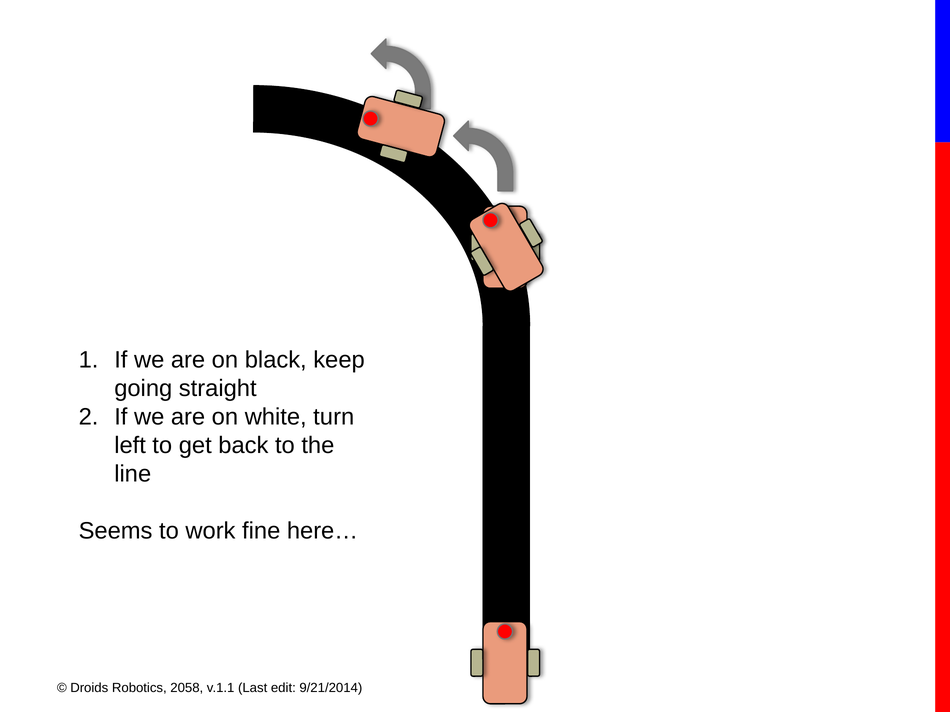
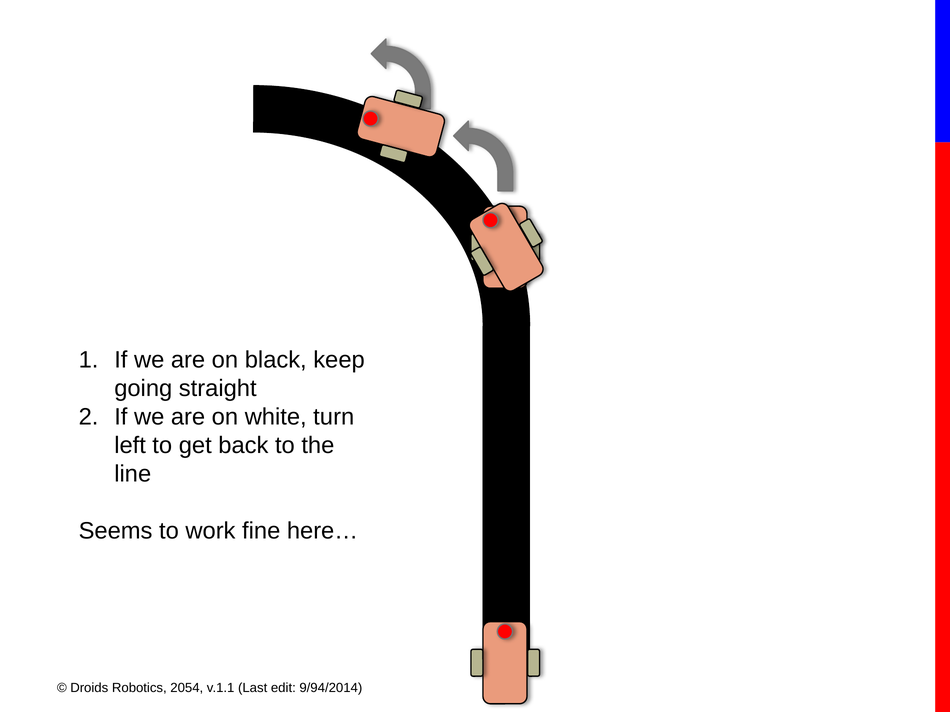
2058: 2058 -> 2054
9/21/2014: 9/21/2014 -> 9/94/2014
